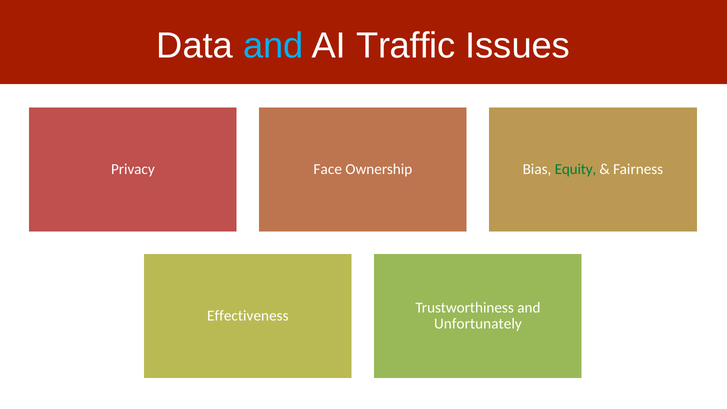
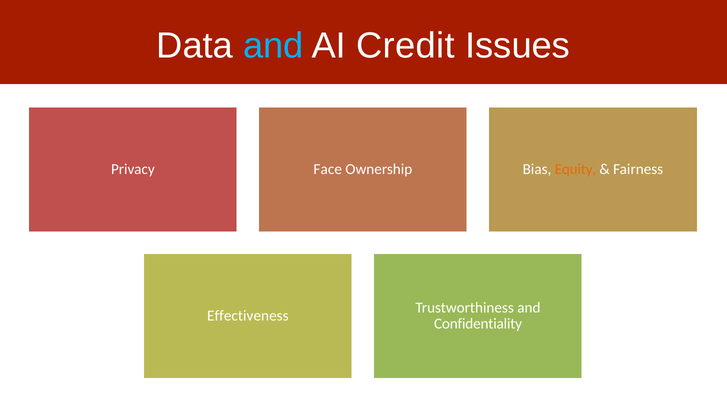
Traffic: Traffic -> Credit
Equity colour: green -> orange
Unfortunately: Unfortunately -> Confidentiality
